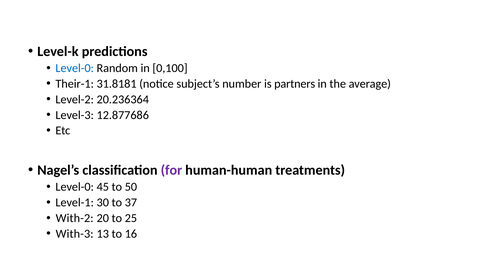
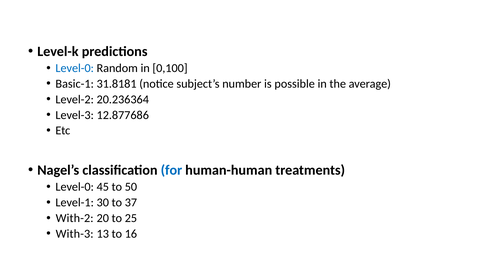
Their-1: Their-1 -> Basic-1
partners: partners -> possible
for colour: purple -> blue
